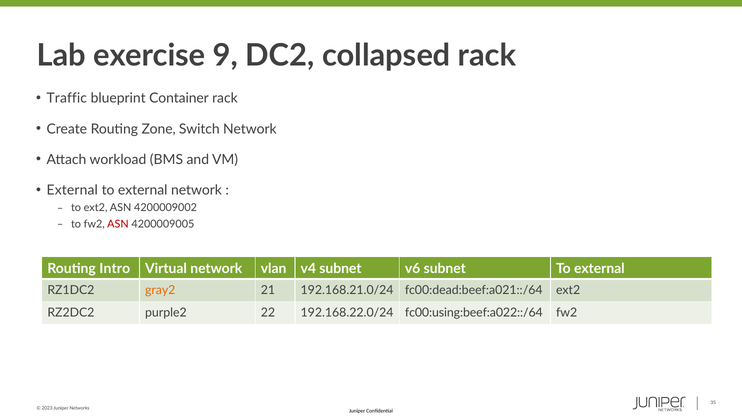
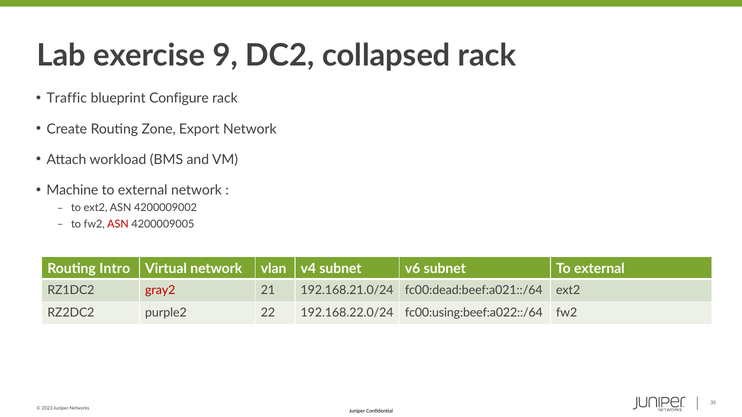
Container: Container -> Configure
Switch: Switch -> Export
External at (72, 190): External -> Machine
gray2 colour: orange -> red
